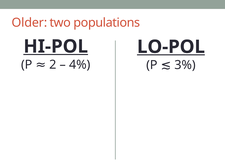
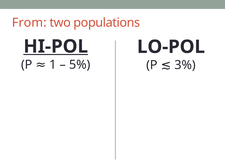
Older: Older -> From
LO-POL underline: present -> none
2: 2 -> 1
4%: 4% -> 5%
